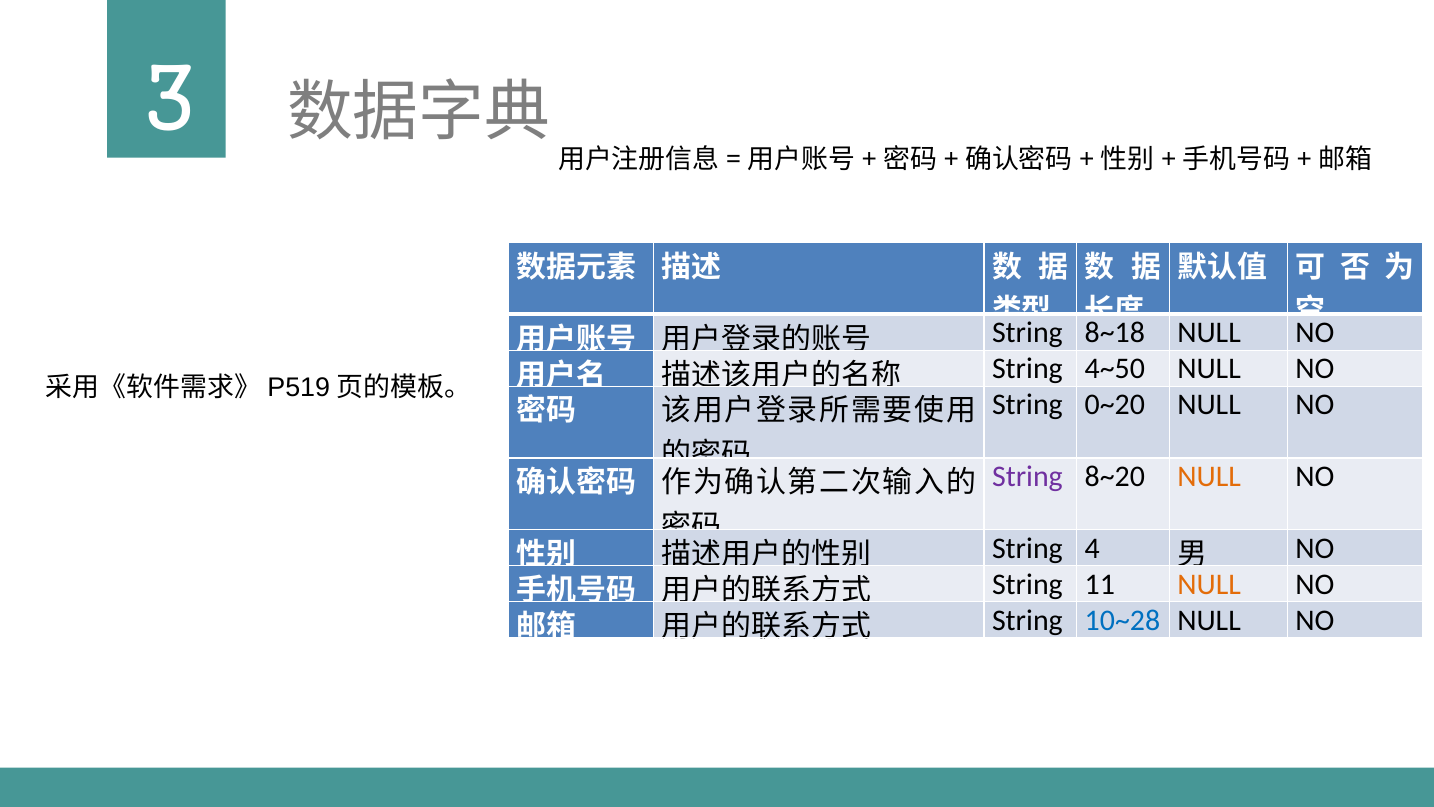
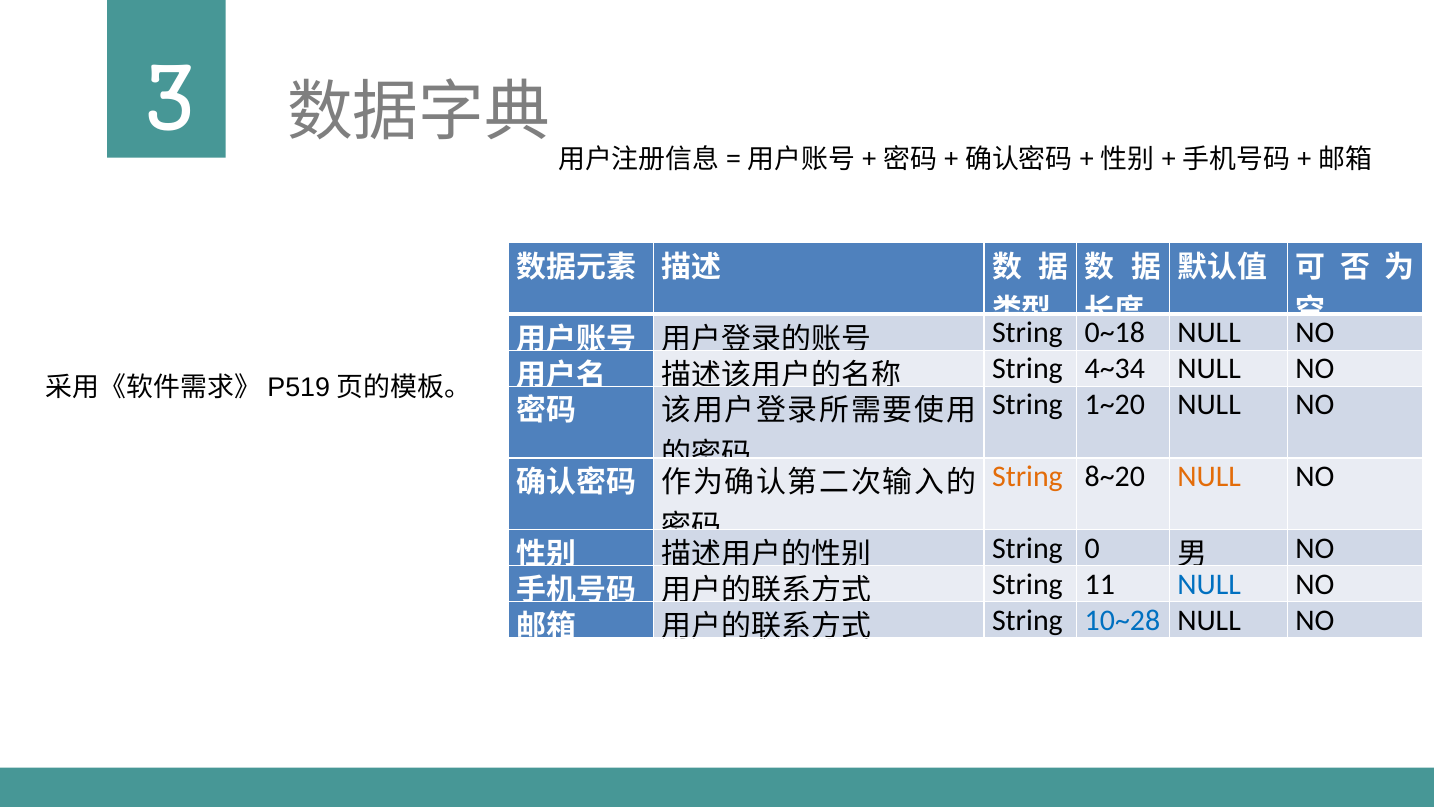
8~18: 8~18 -> 0~18
4~50: 4~50 -> 4~34
0~20: 0~20 -> 1~20
String at (1027, 476) colour: purple -> orange
4: 4 -> 0
NULL at (1209, 584) colour: orange -> blue
